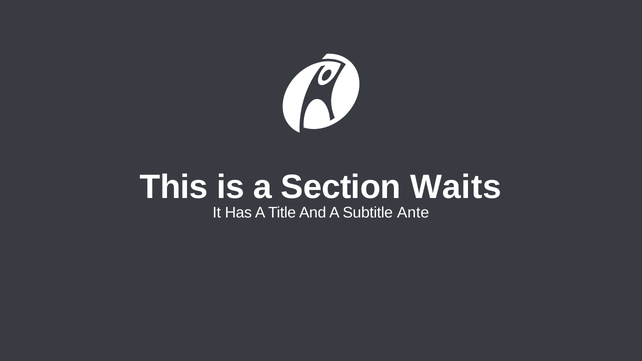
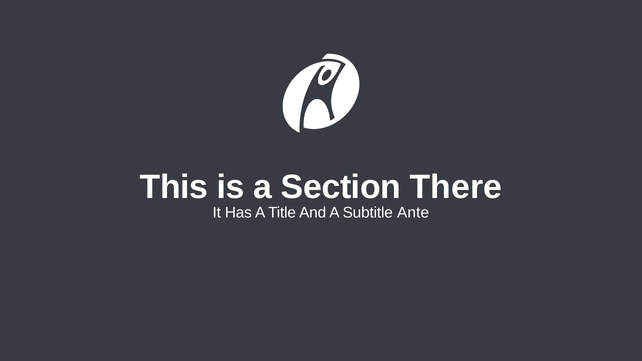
Waits: Waits -> There
